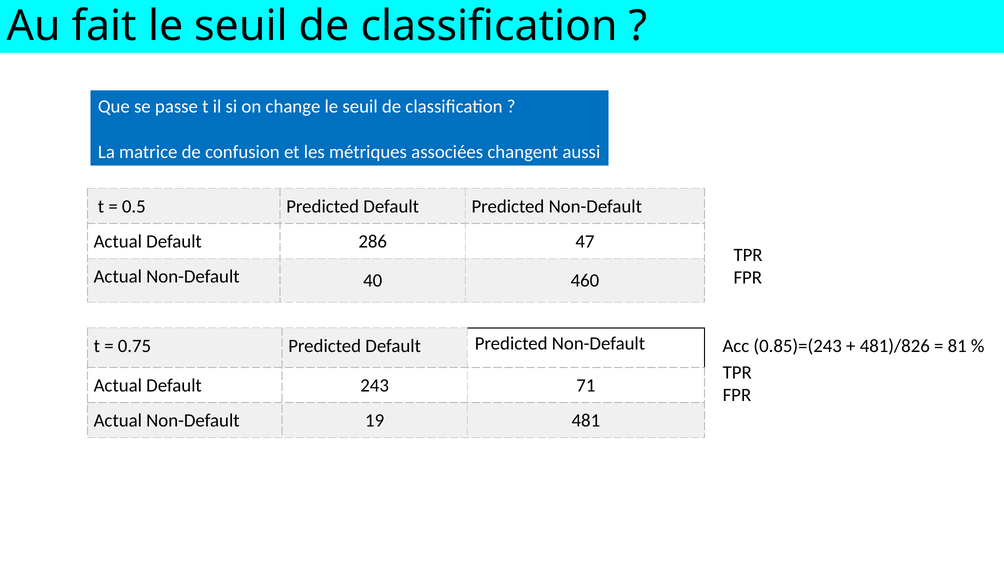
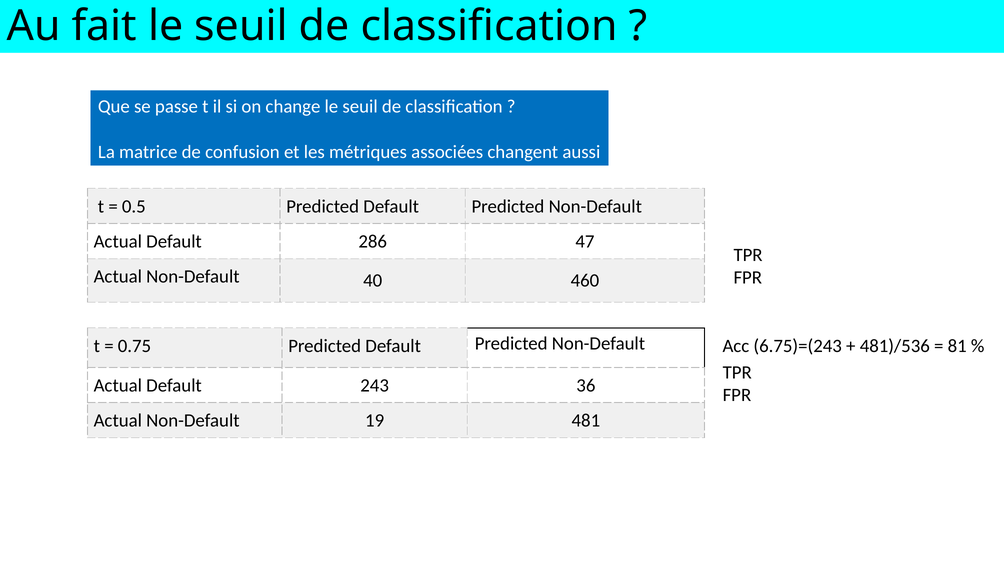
0.85)=(243: 0.85)=(243 -> 6.75)=(243
481)/826: 481)/826 -> 481)/536
71: 71 -> 36
